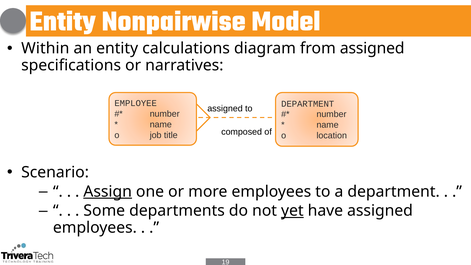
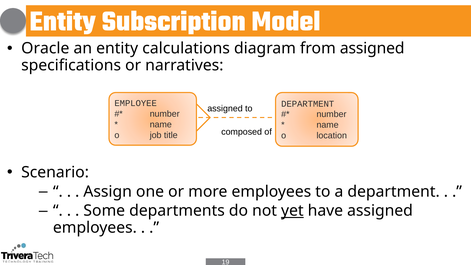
Nonpairwise: Nonpairwise -> Subscription
Within: Within -> Oracle
Assign underline: present -> none
